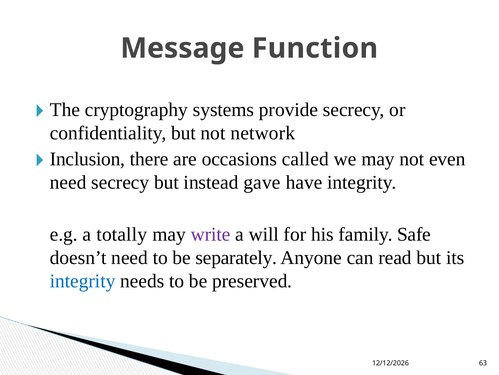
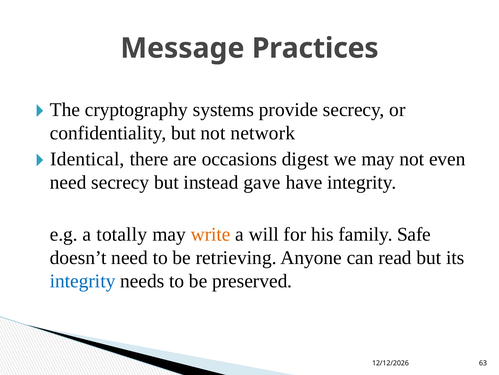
Function: Function -> Practices
Inclusion: Inclusion -> Identical
called: called -> digest
write colour: purple -> orange
separately: separately -> retrieving
